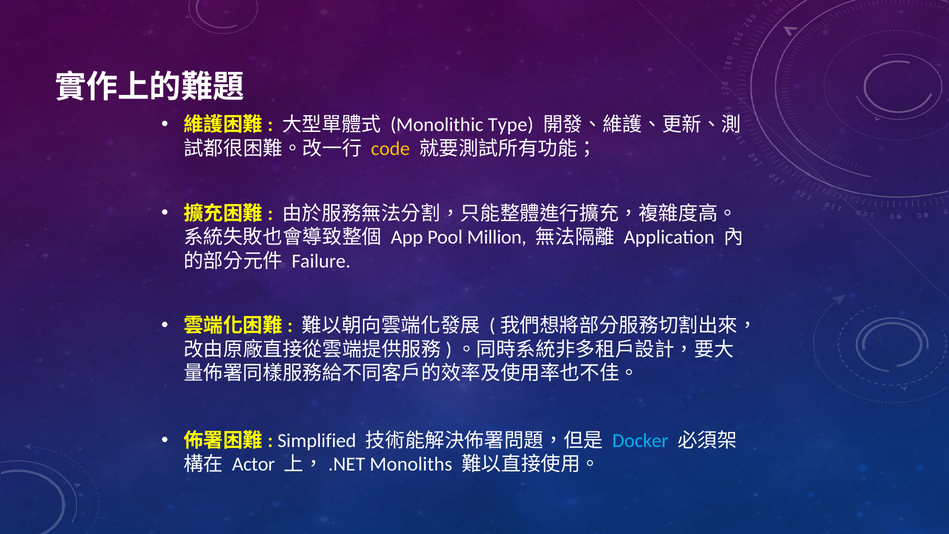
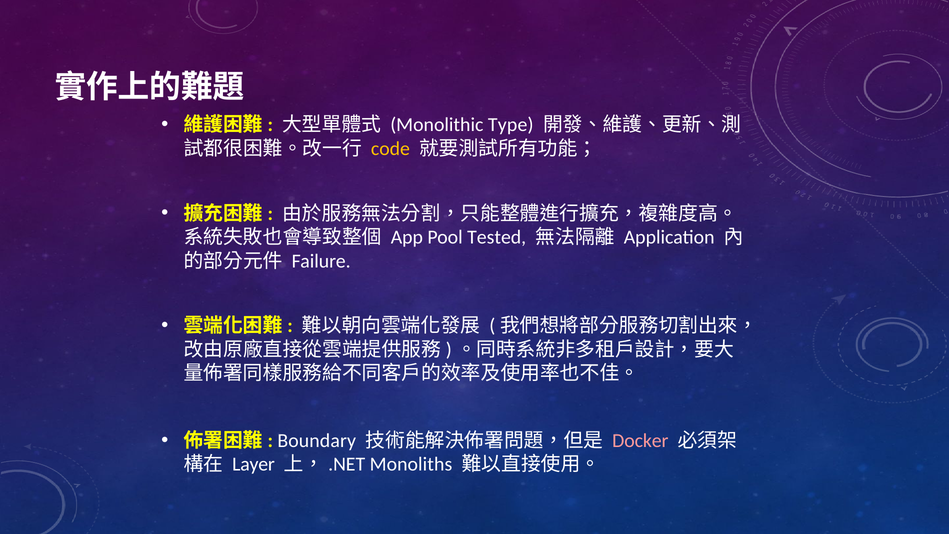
Million: Million -> Tested
Simplified: Simplified -> Boundary
Docker colour: light blue -> pink
Actor: Actor -> Layer
